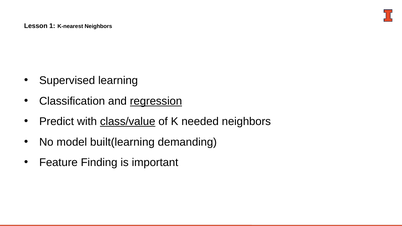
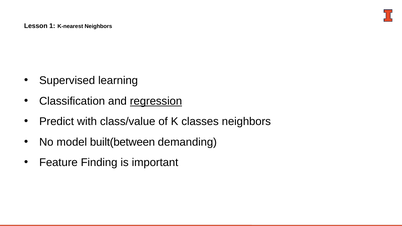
class/value underline: present -> none
needed: needed -> classes
built(learning: built(learning -> built(between
